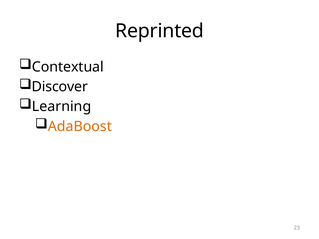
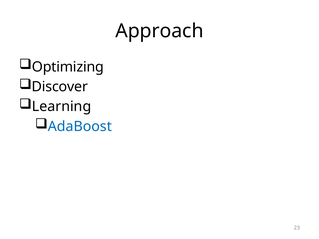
Reprinted: Reprinted -> Approach
Contextual: Contextual -> Optimizing
AdaBoost colour: orange -> blue
